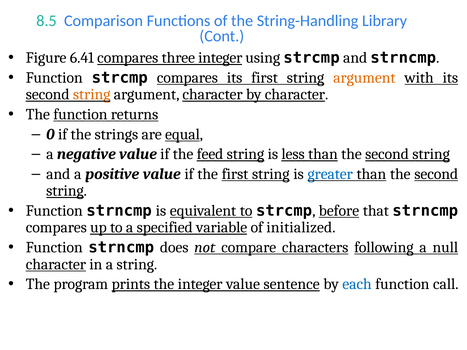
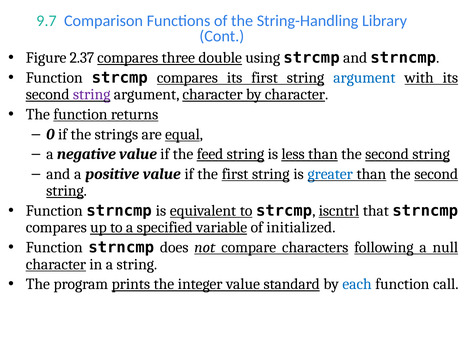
8.5: 8.5 -> 9.7
6.41: 6.41 -> 2.37
three integer: integer -> double
argument at (364, 78) colour: orange -> blue
string at (92, 95) colour: orange -> purple
before: before -> iscntrl
sentence: sentence -> standard
